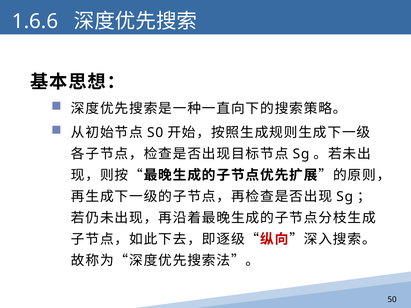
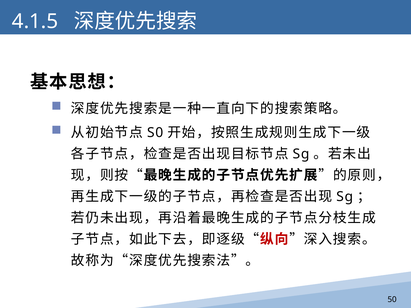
1.6.6: 1.6.6 -> 4.1.5
